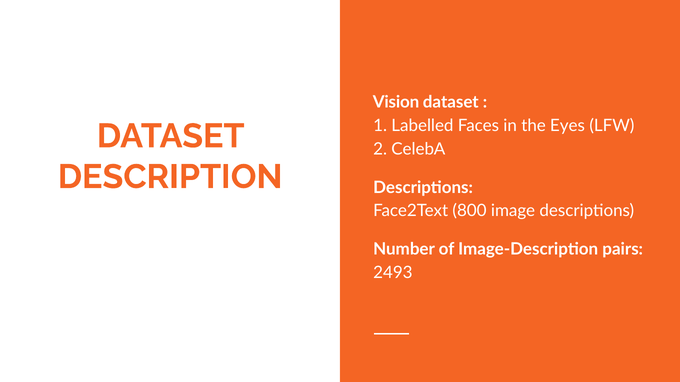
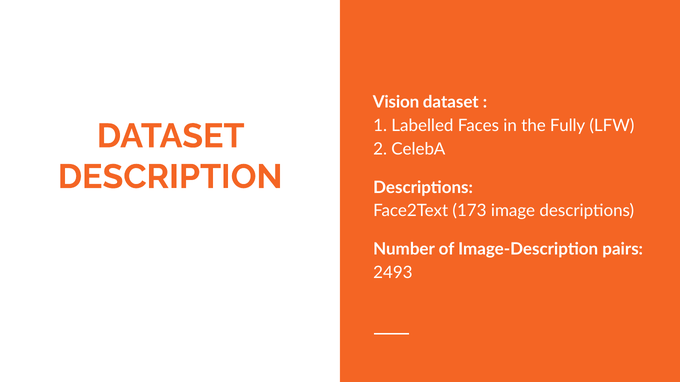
Eyes: Eyes -> Fully
800: 800 -> 173
